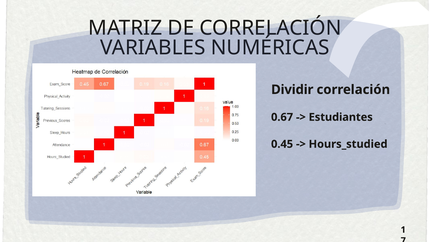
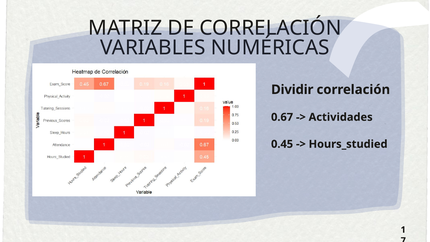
Estudiantes: Estudiantes -> Actividades
